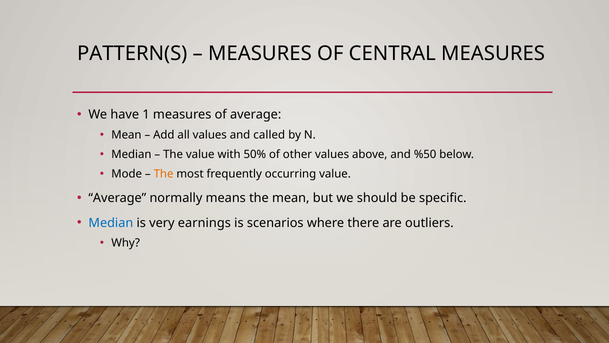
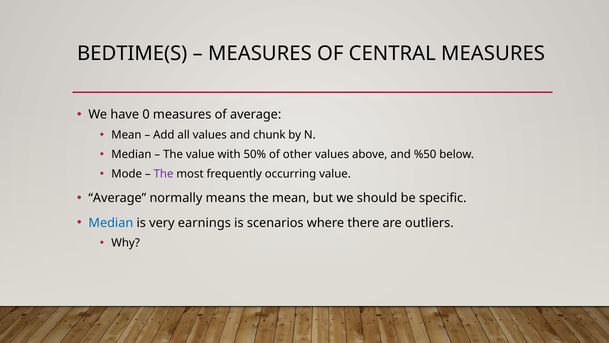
PATTERN(S: PATTERN(S -> BEDTIME(S
1: 1 -> 0
called: called -> chunk
The at (164, 174) colour: orange -> purple
